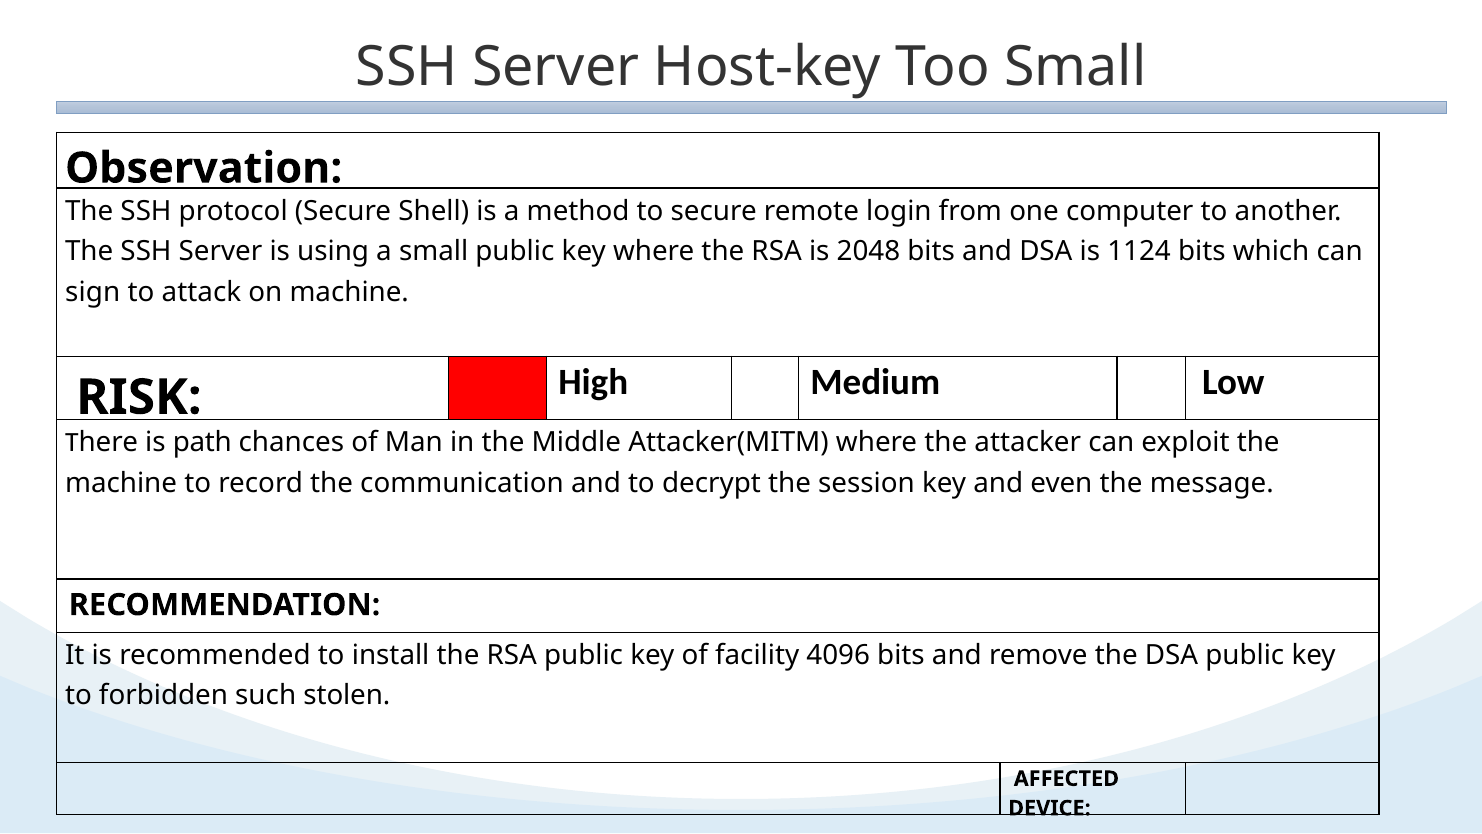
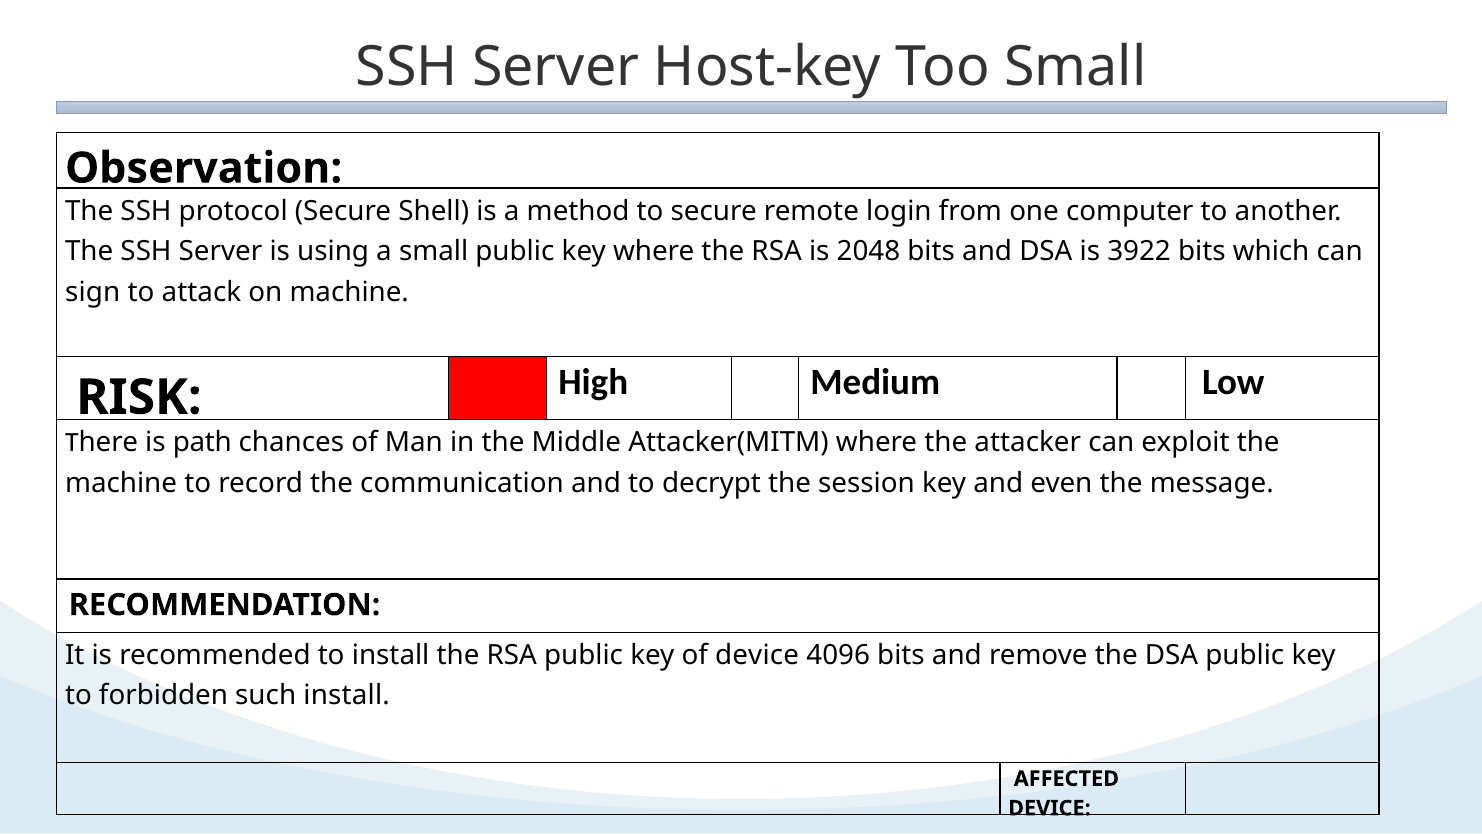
1124: 1124 -> 3922
of facility: facility -> device
such stolen: stolen -> install
